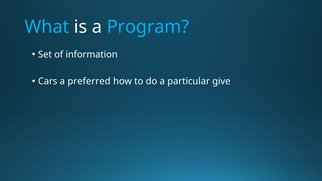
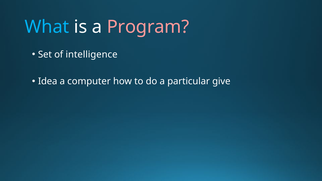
Program colour: light blue -> pink
information: information -> intelligence
Cars: Cars -> Idea
preferred: preferred -> computer
